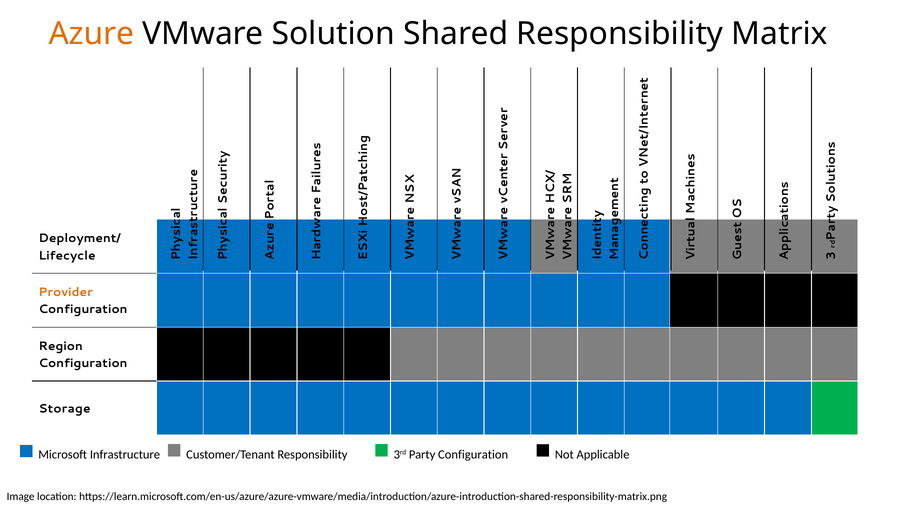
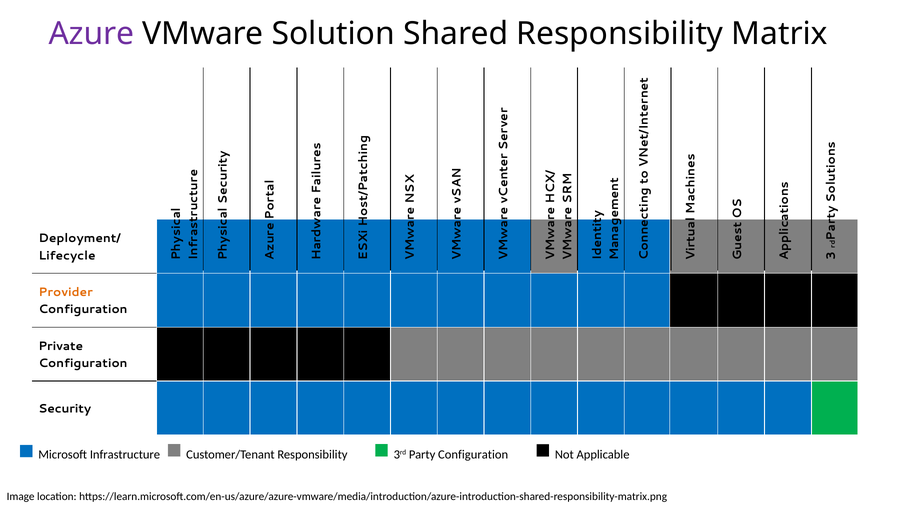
Azure colour: orange -> purple
Region: Region -> Private
Storage: Storage -> Security
